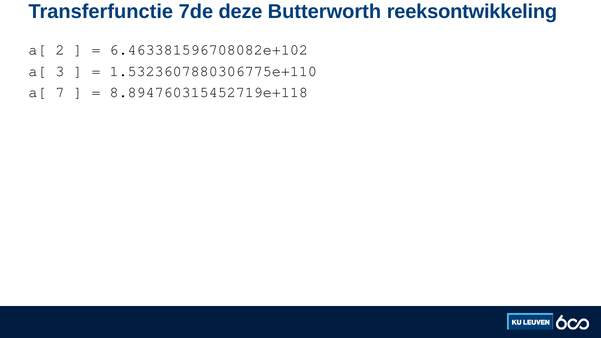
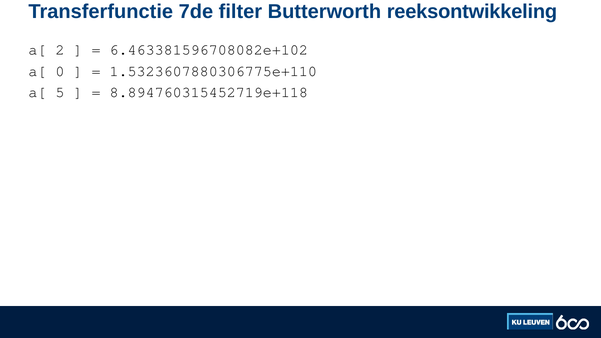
deze: deze -> filter
3: 3 -> 0
7: 7 -> 5
